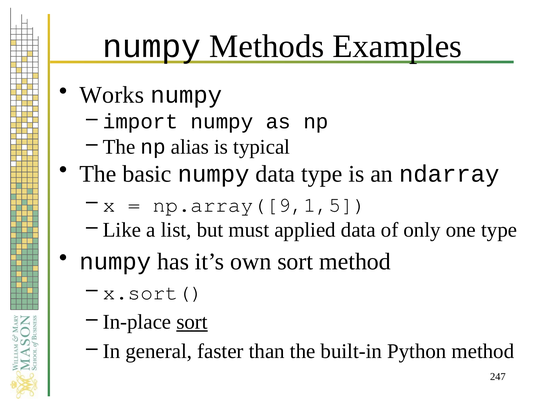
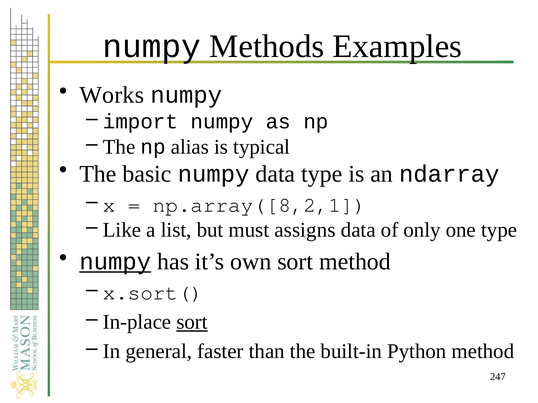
np.array([9,1,5: np.array([9,1,5 -> np.array([8,2,1
applied: applied -> assigns
numpy at (115, 262) underline: none -> present
